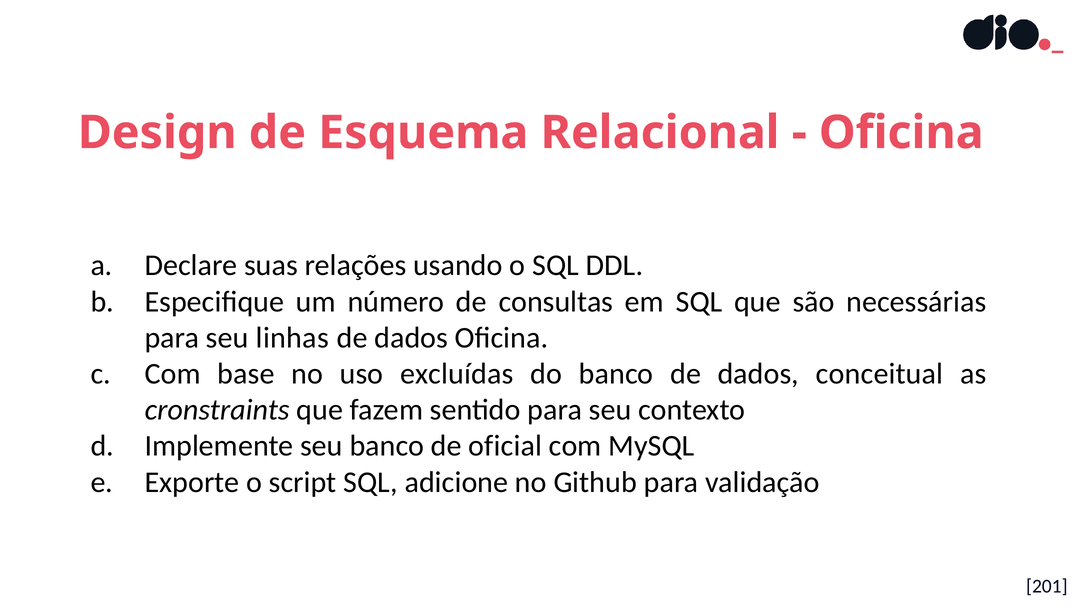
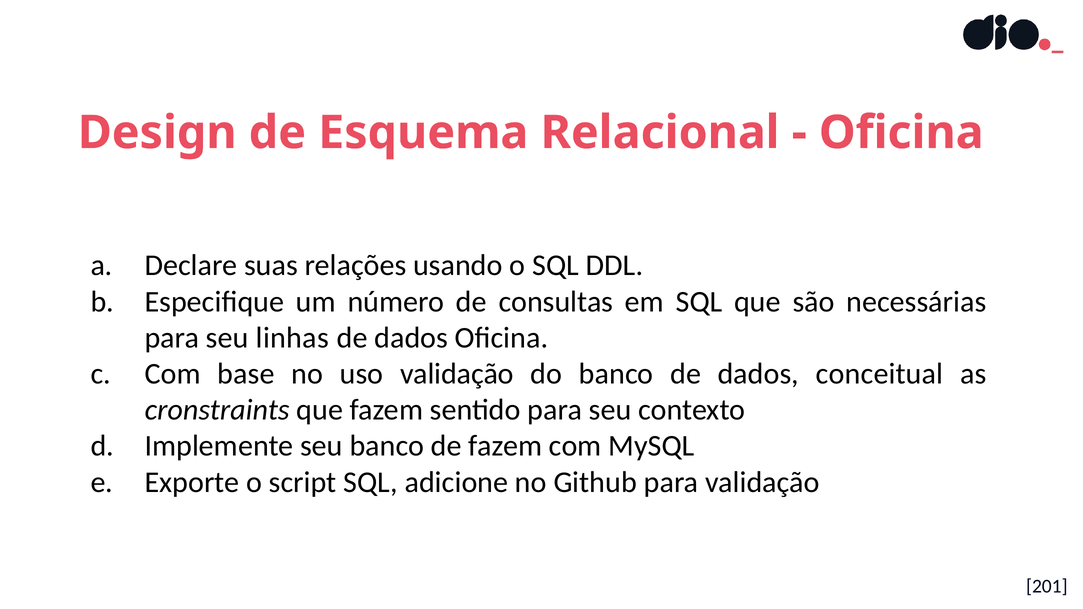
uso excluídas: excluídas -> validação
de oficial: oficial -> fazem
